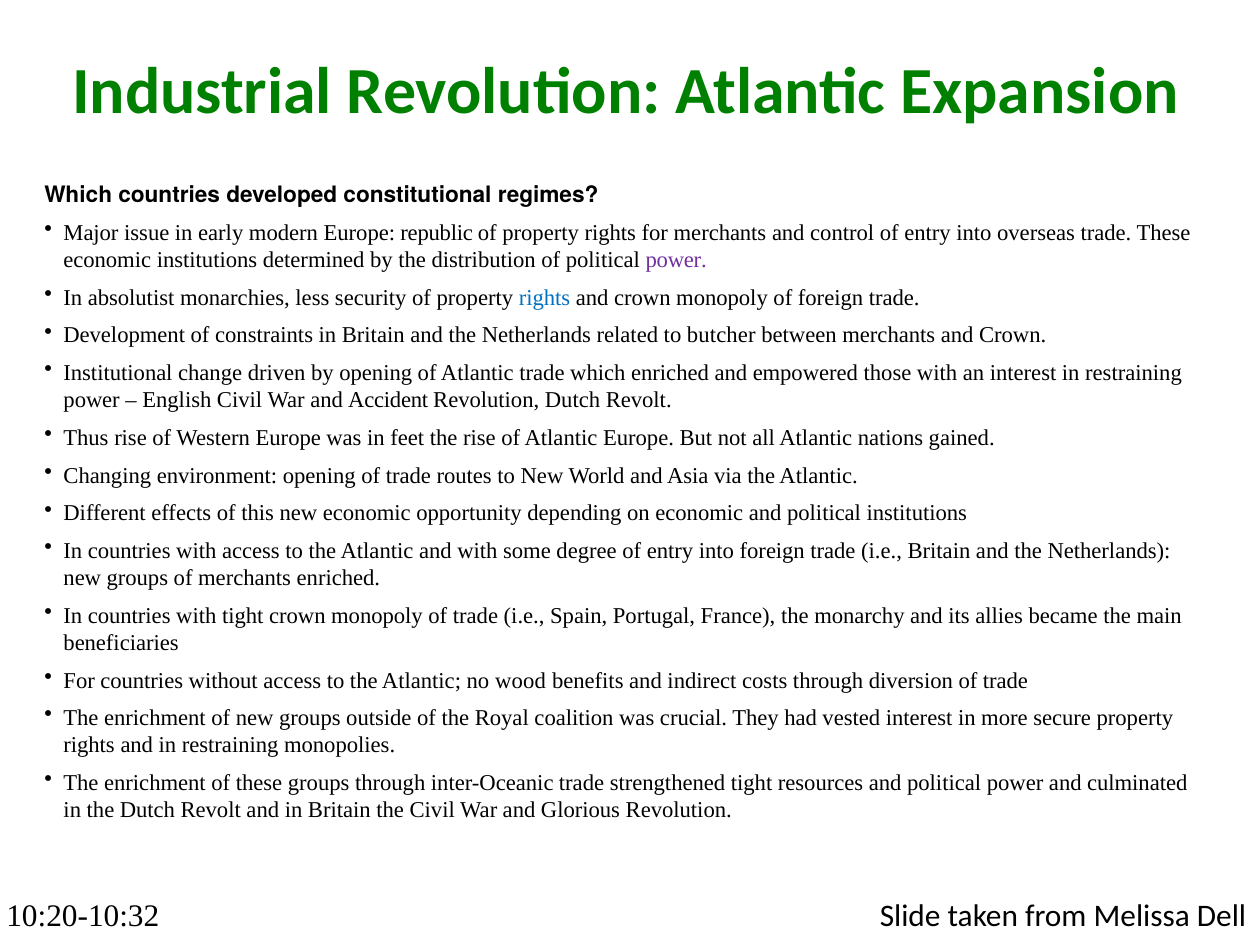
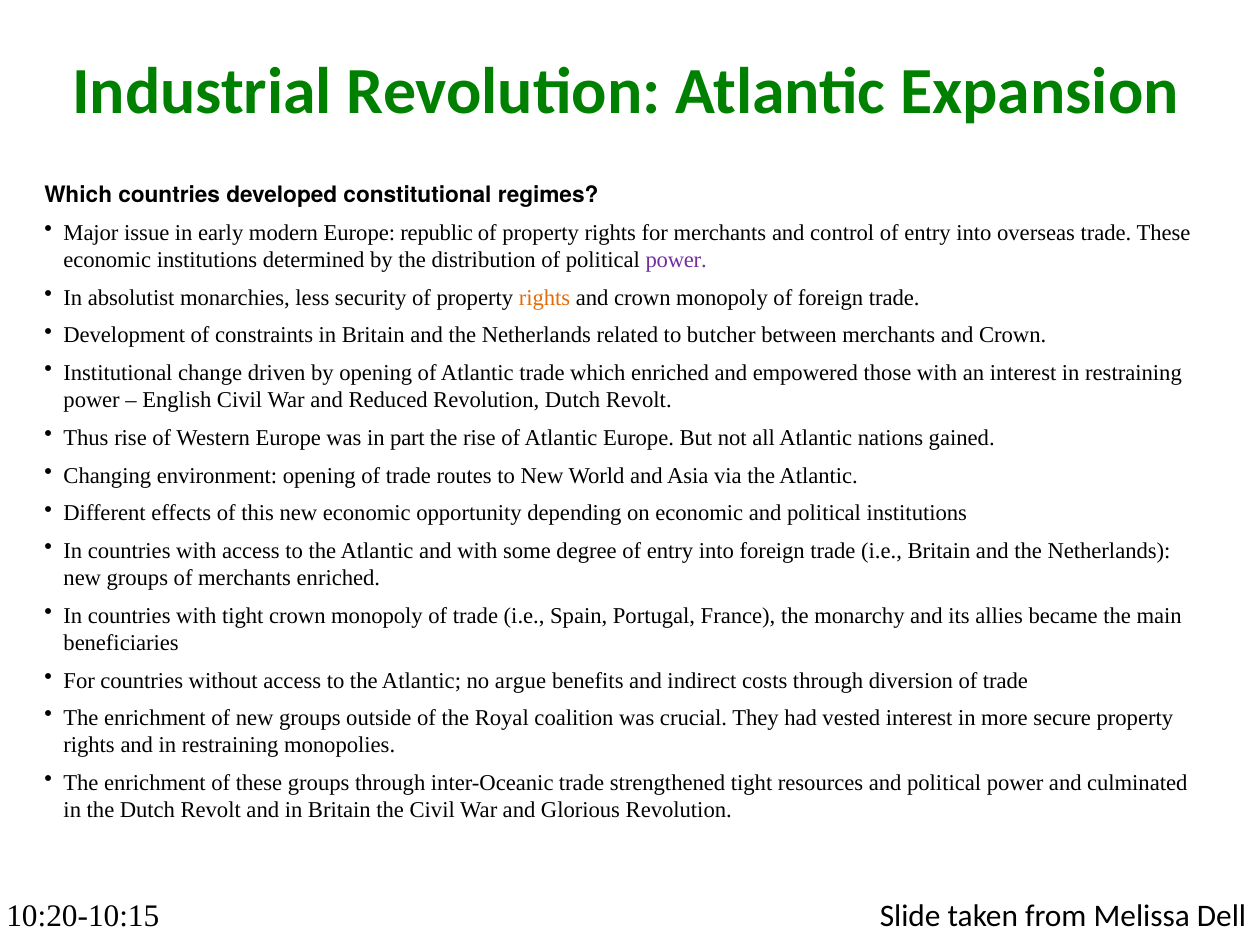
rights at (545, 298) colour: blue -> orange
Accident: Accident -> Reduced
feet: feet -> part
wood: wood -> argue
10:20-10:32: 10:20-10:32 -> 10:20-10:15
